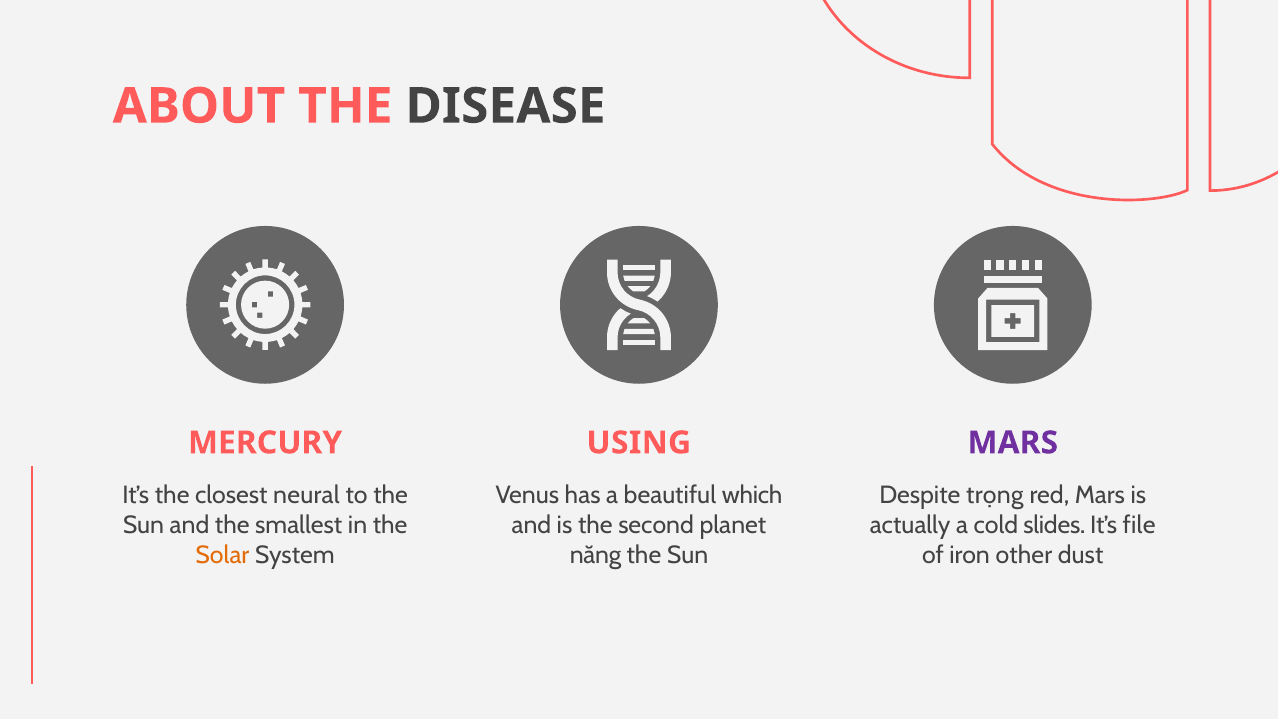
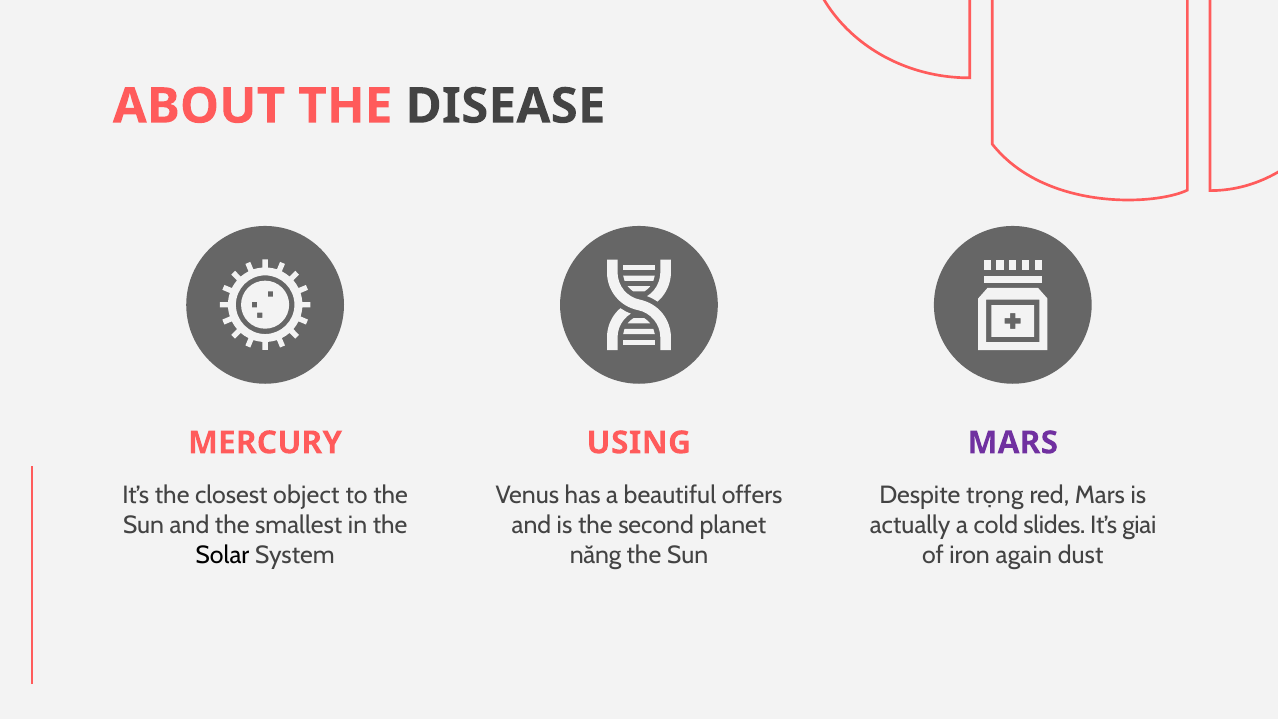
neural: neural -> object
which: which -> offers
file: file -> giai
Solar colour: orange -> black
other: other -> again
